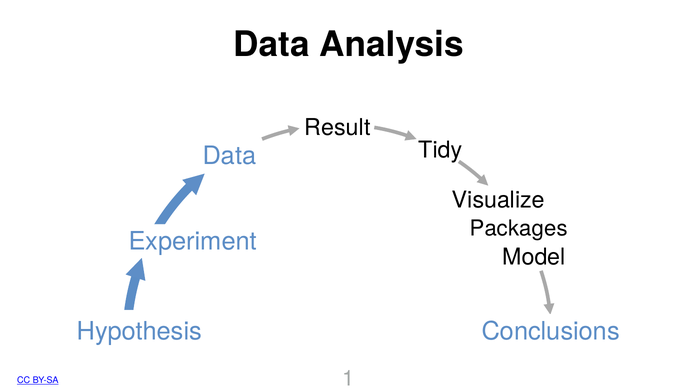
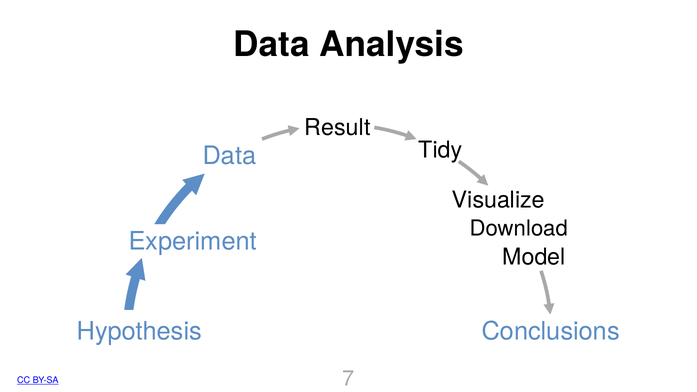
Packages: Packages -> Download
1: 1 -> 7
